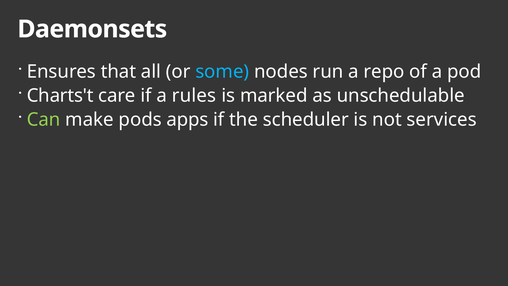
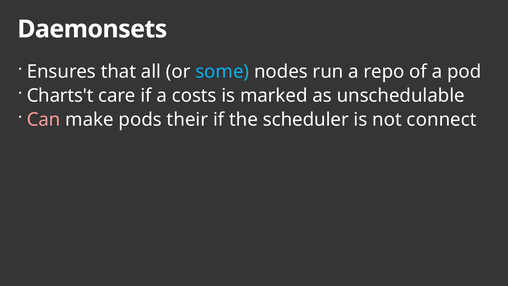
rules: rules -> costs
Can colour: light green -> pink
apps: apps -> their
services: services -> connect
